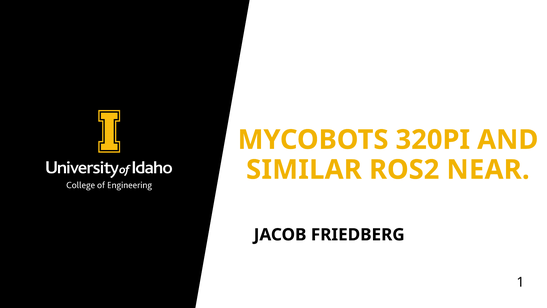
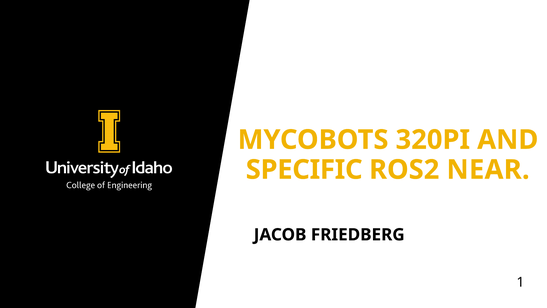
SIMILAR: SIMILAR -> SPECIFIC
